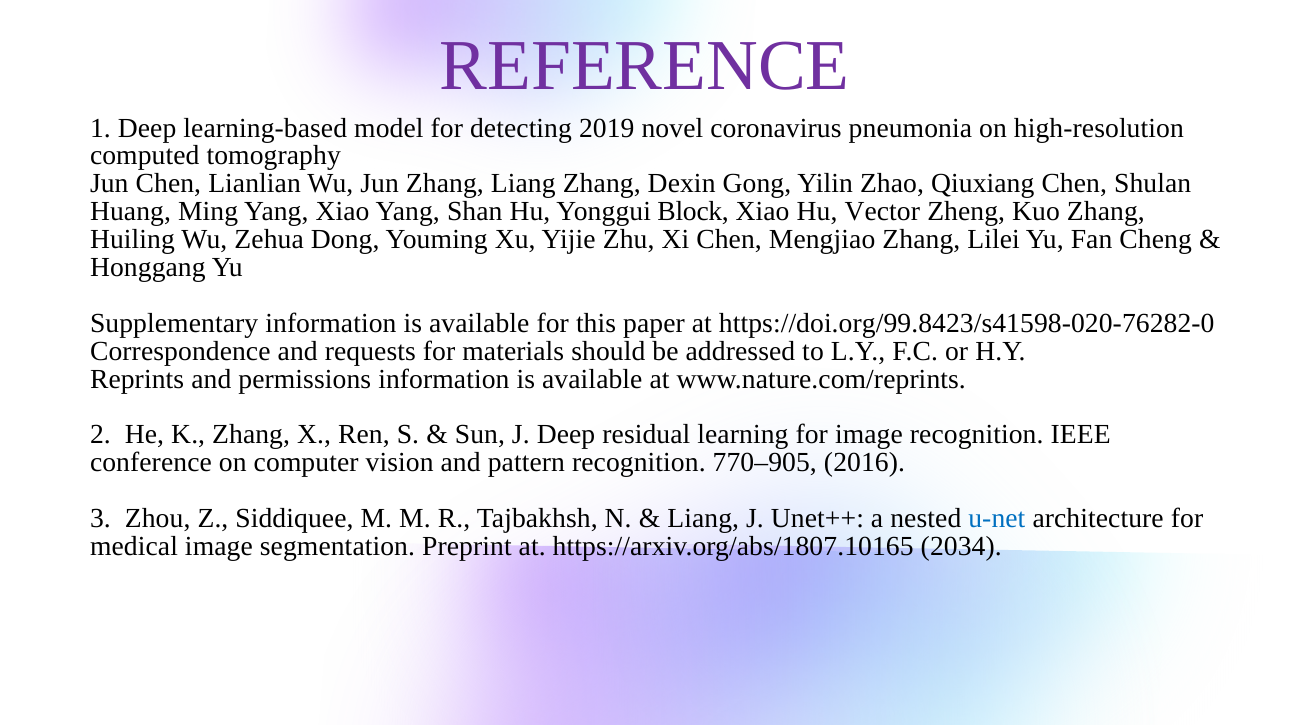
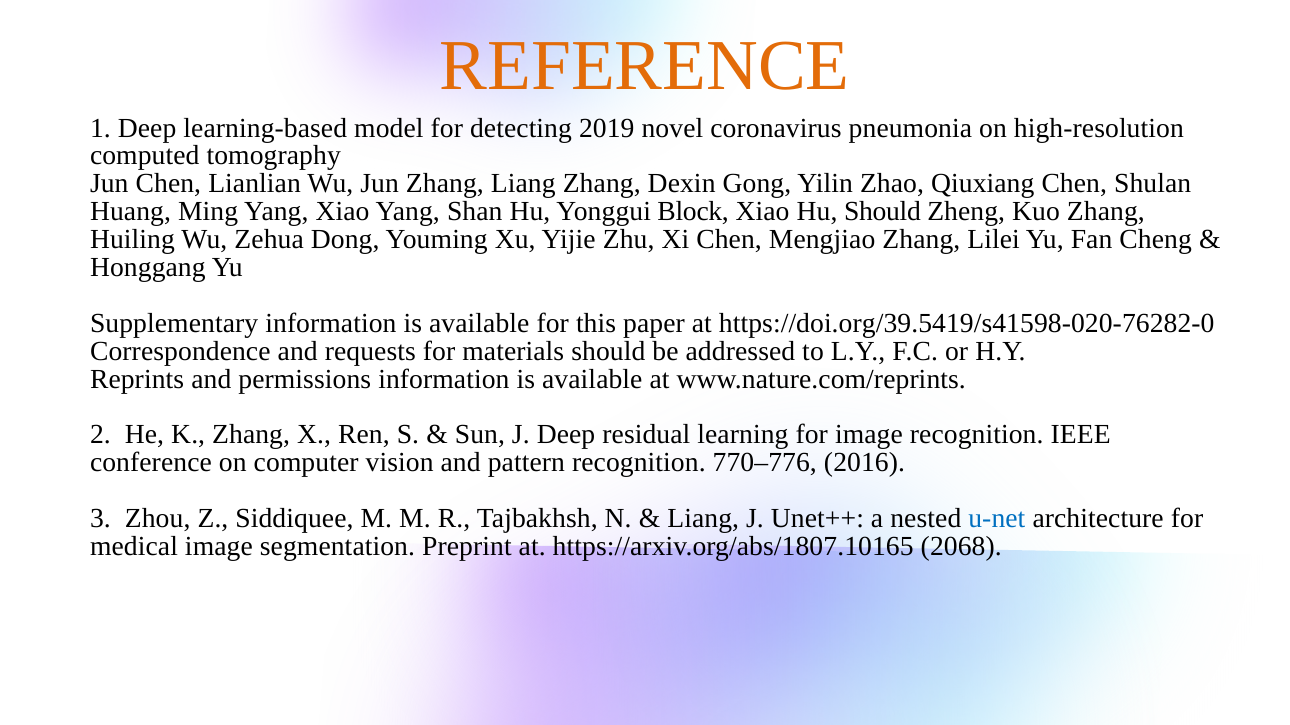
REFERENCE colour: purple -> orange
Hu Vector: Vector -> Should
https://doi.org/99.8423/s41598-020-76282-0: https://doi.org/99.8423/s41598-020-76282-0 -> https://doi.org/39.5419/s41598-020-76282-0
770–905: 770–905 -> 770–776
2034: 2034 -> 2068
